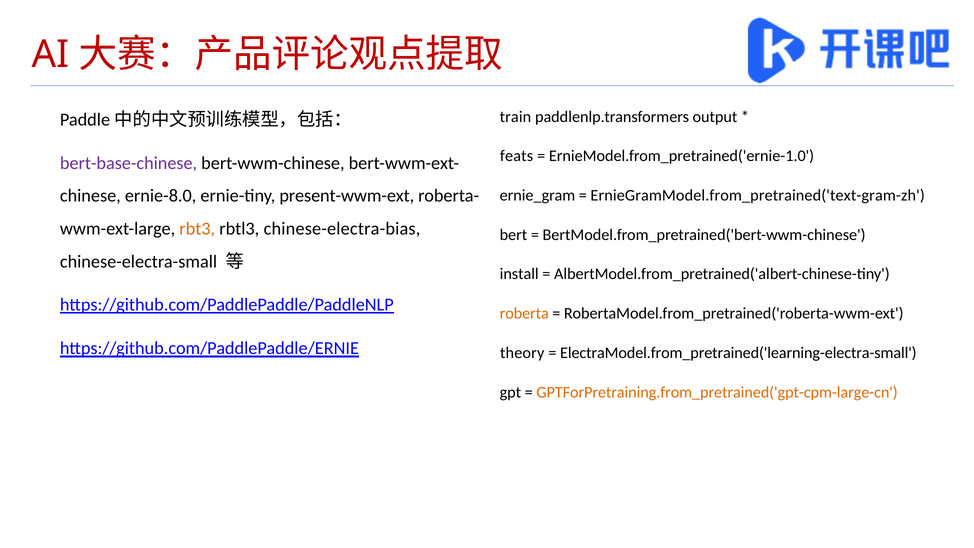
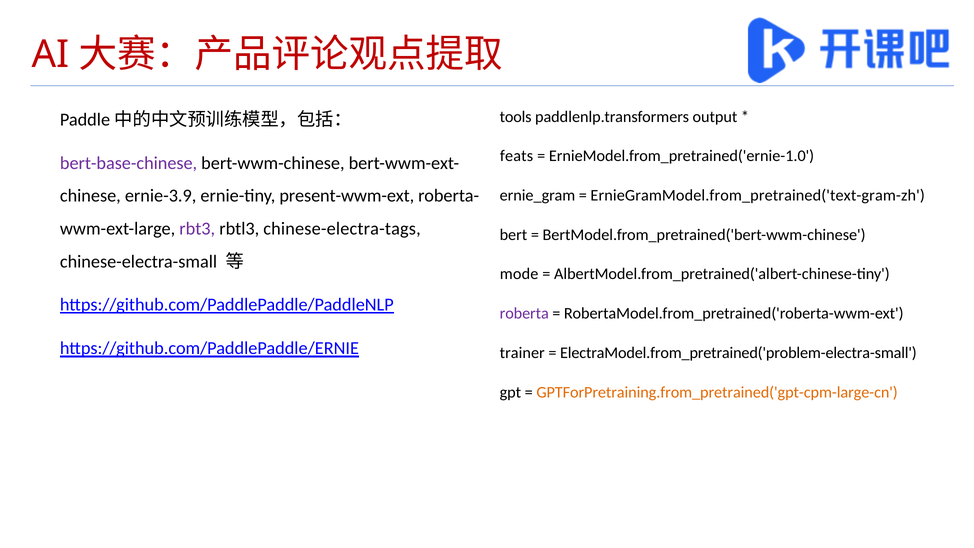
train: train -> tools
ernie-8.0: ernie-8.0 -> ernie-3.9
rbt3 colour: orange -> purple
chinese-electra-bias: chinese-electra-bias -> chinese-electra-tags
install: install -> mode
roberta colour: orange -> purple
theory: theory -> trainer
ElectraModel.from_pretrained('learning-electra-small: ElectraModel.from_pretrained('learning-electra-small -> ElectraModel.from_pretrained('problem-electra-small
